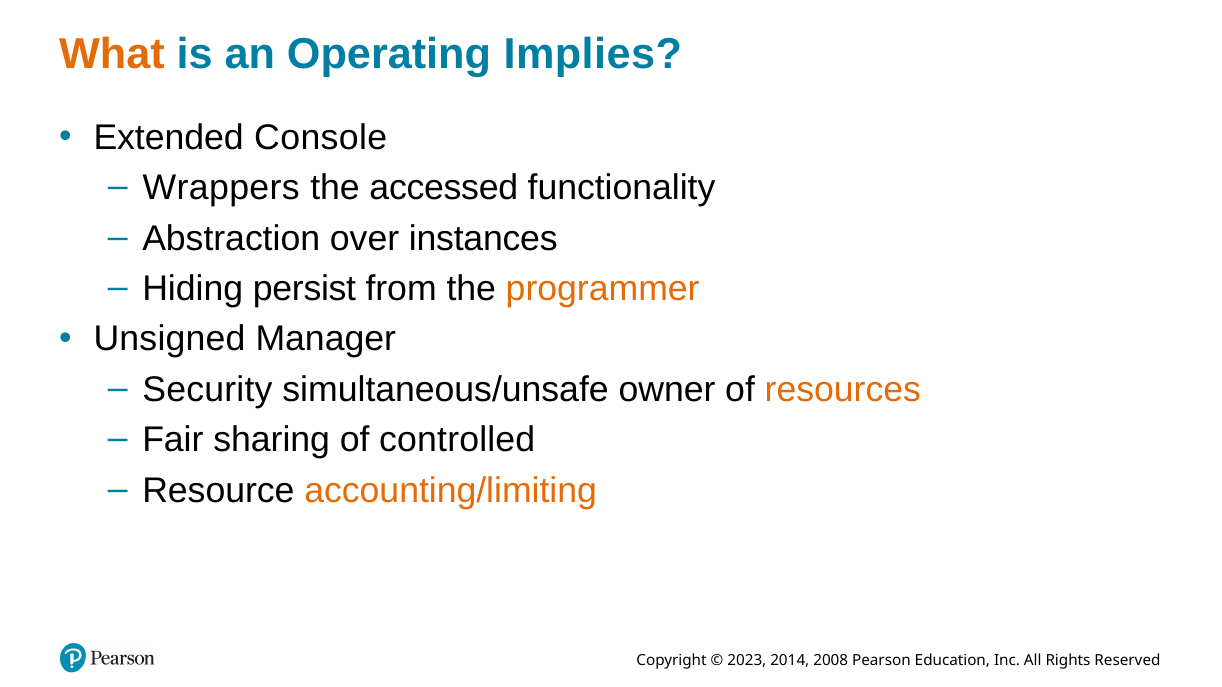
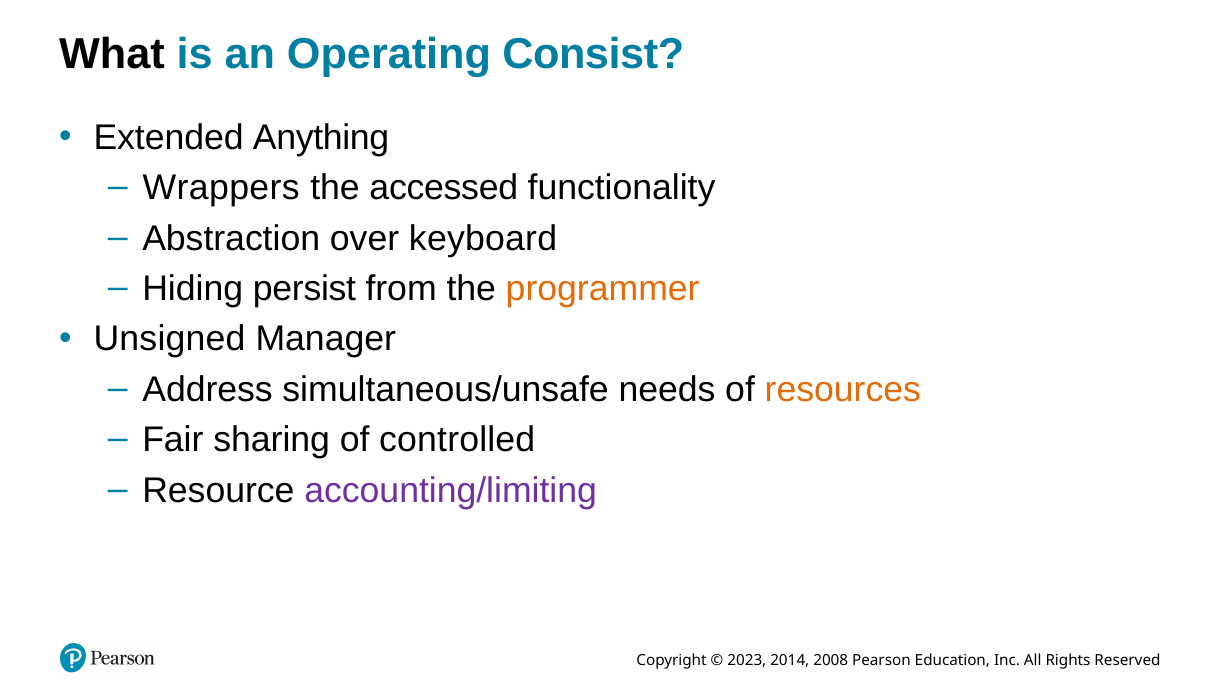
What colour: orange -> black
Implies: Implies -> Consist
Console: Console -> Anything
instances: instances -> keyboard
Security: Security -> Address
owner: owner -> needs
accounting/limiting colour: orange -> purple
